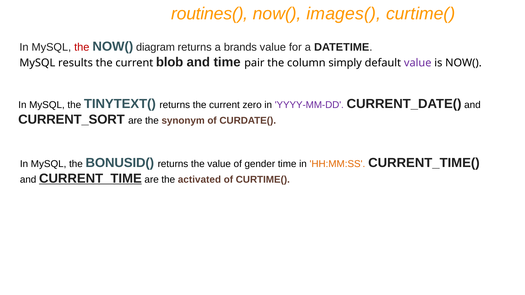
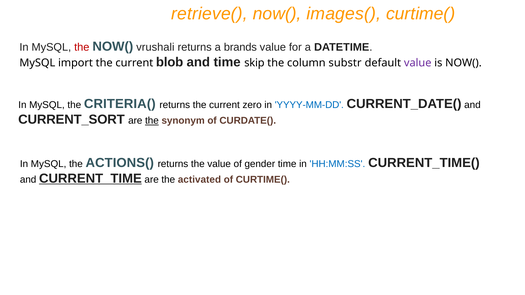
routines(: routines( -> retrieve(
diagram: diagram -> vrushali
results: results -> import
pair: pair -> skip
simply: simply -> substr
TINYTEXT(: TINYTEXT( -> CRITERIA(
YYYY-MM-DD colour: purple -> blue
the at (152, 121) underline: none -> present
BONUSID(: BONUSID( -> ACTIONS(
HH:MM:SS colour: orange -> blue
